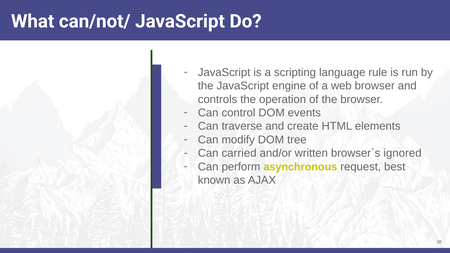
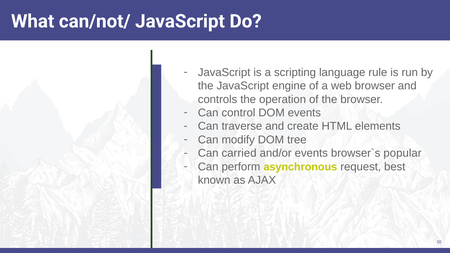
and/or written: written -> events
ignored: ignored -> popular
